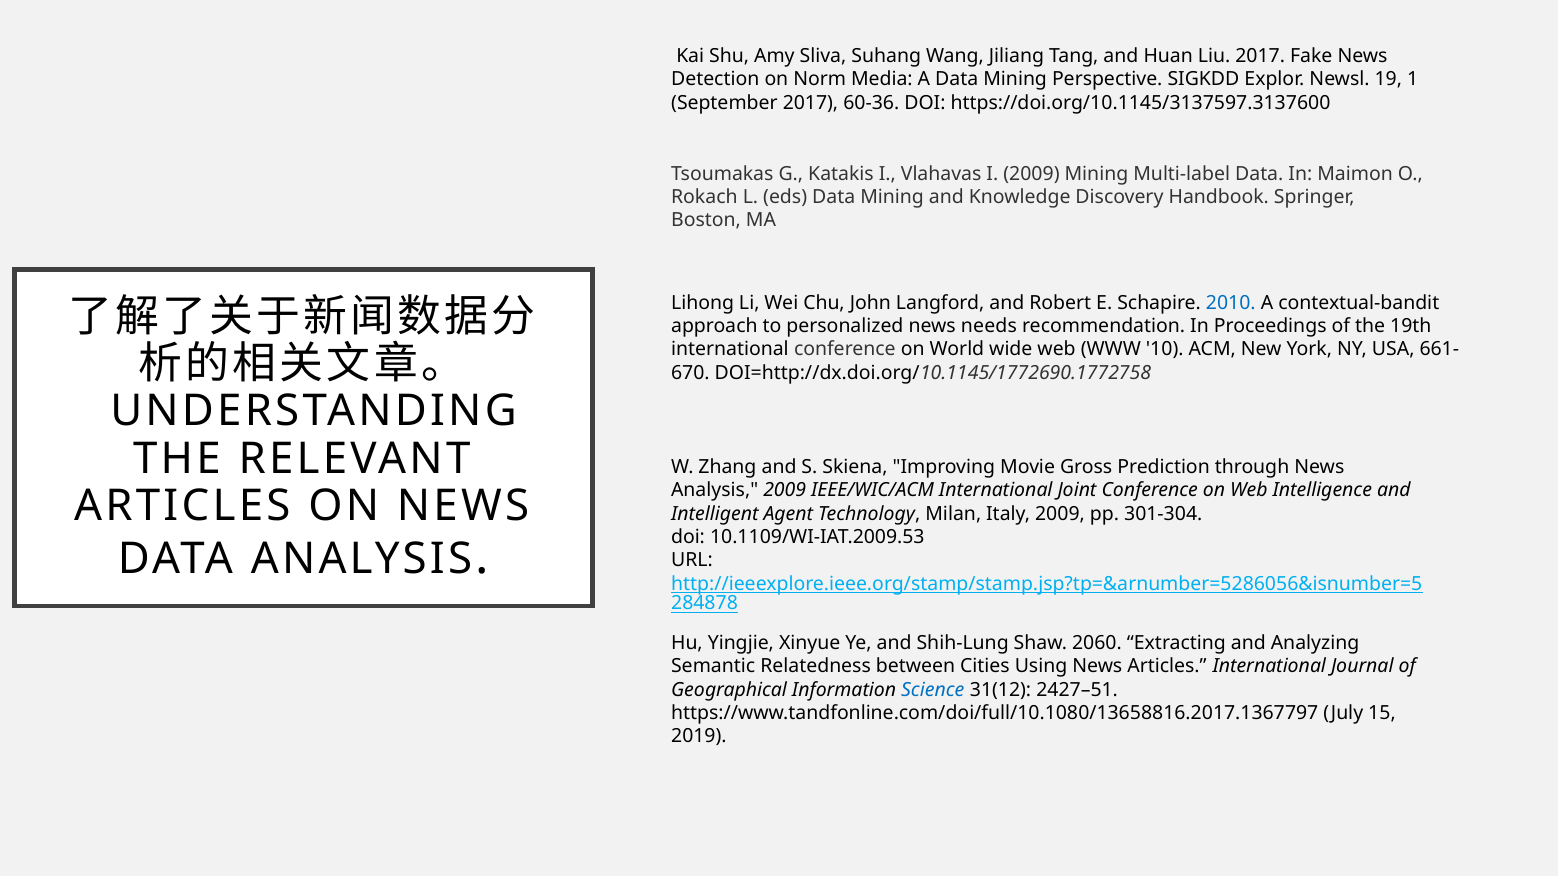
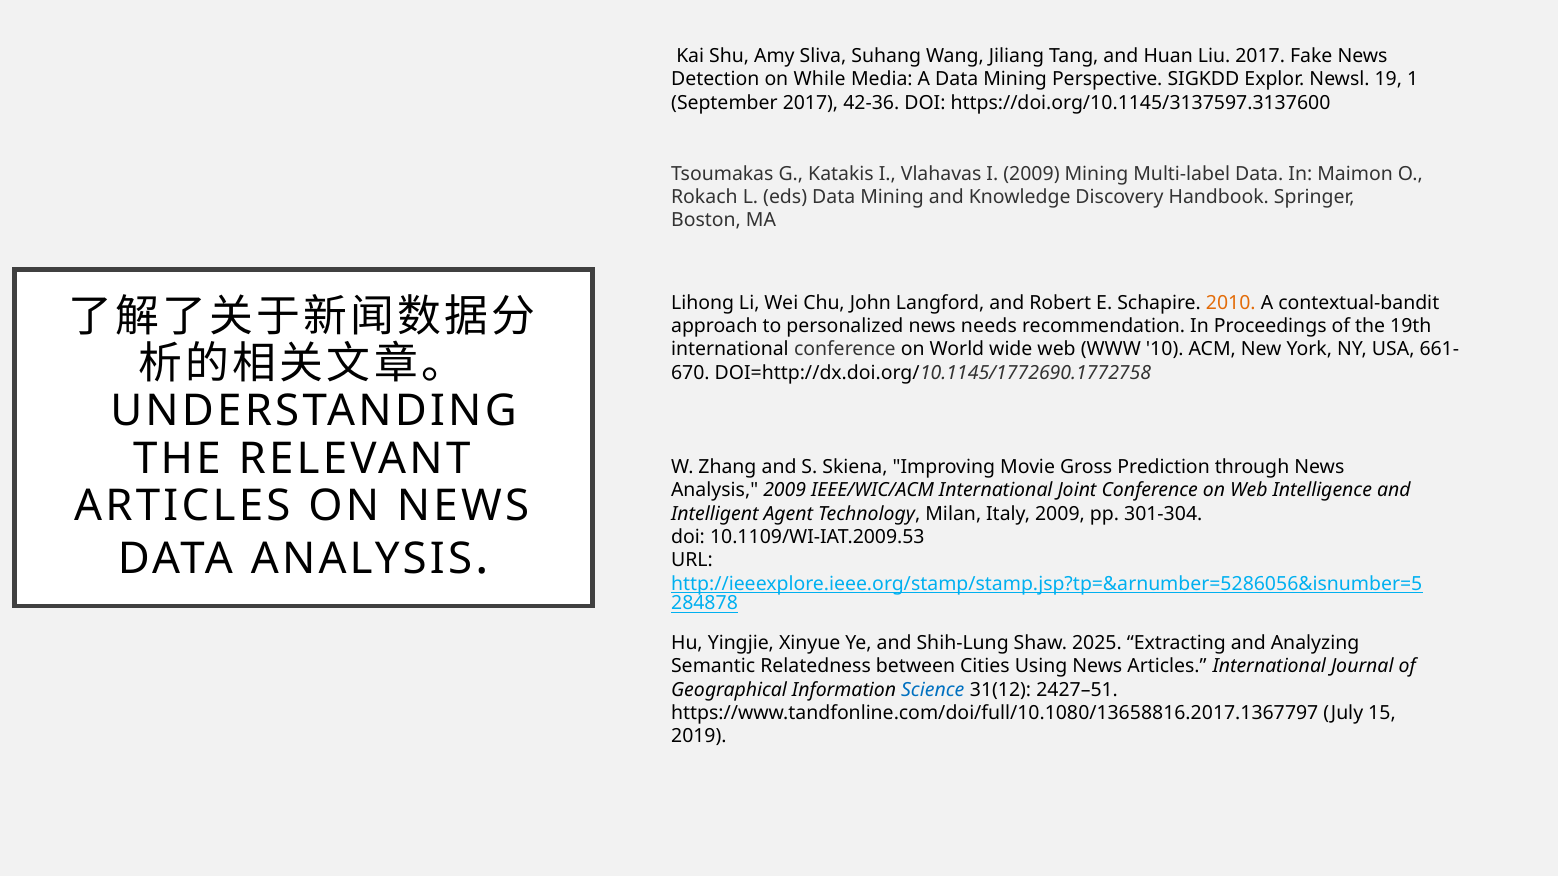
Norm: Norm -> While
60-36: 60-36 -> 42-36
2010 colour: blue -> orange
2060: 2060 -> 2025
